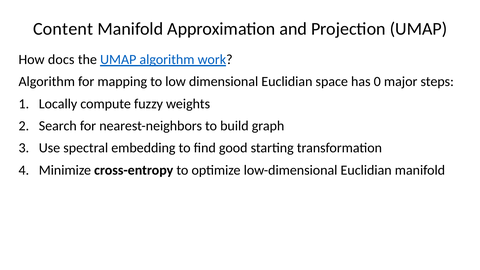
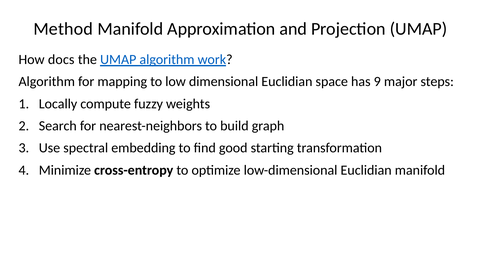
Content: Content -> Method
0: 0 -> 9
